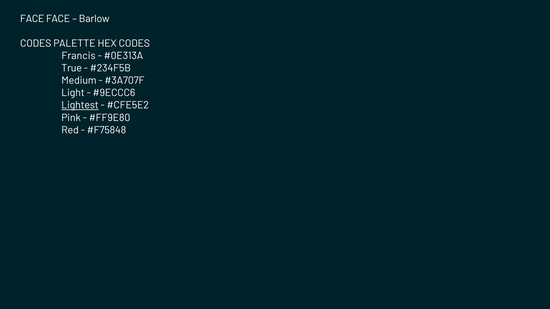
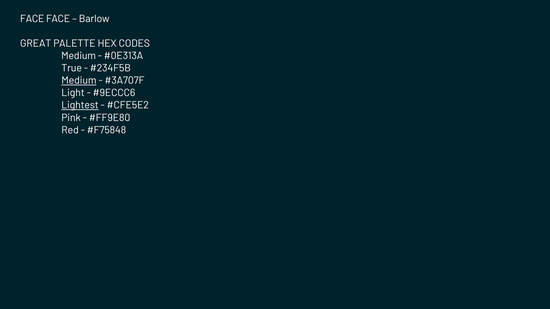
CODES at (36, 43): CODES -> GREAT
Francis at (78, 56): Francis -> Medium
Medium at (79, 81) underline: none -> present
